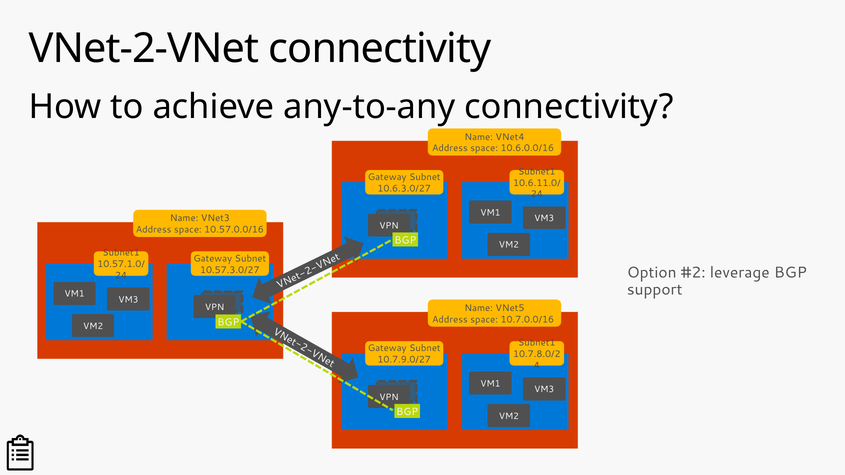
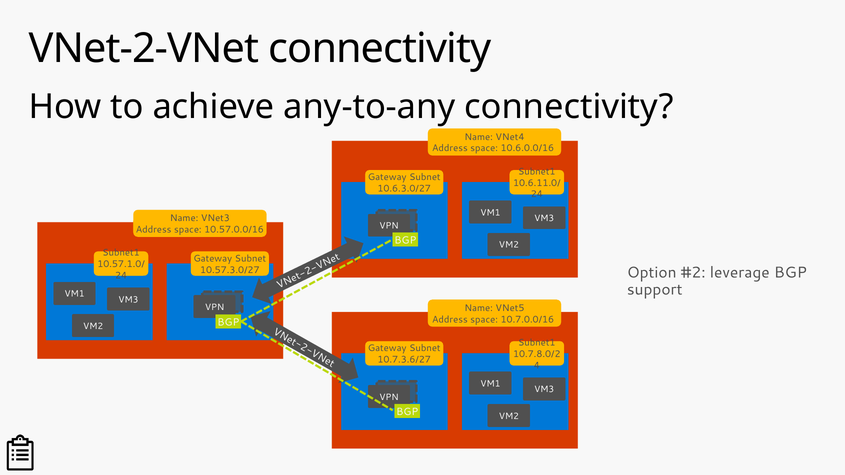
10.7.9.0/27: 10.7.9.0/27 -> 10.7.3.6/27
